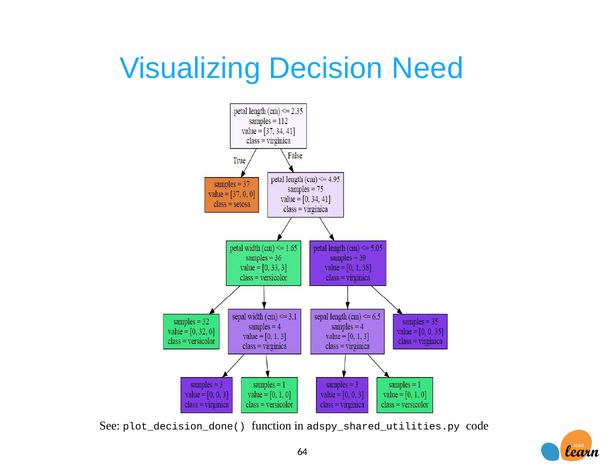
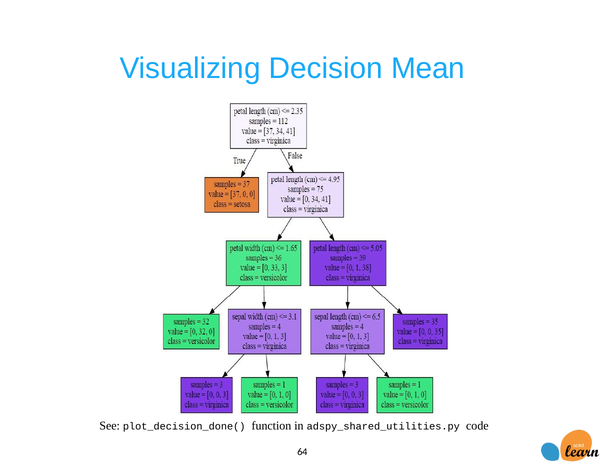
Need: Need -> Mean
